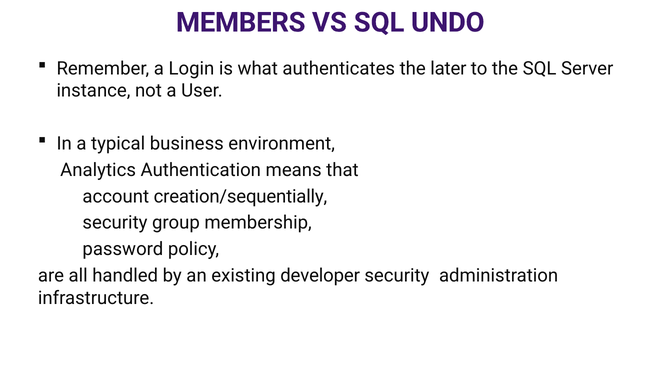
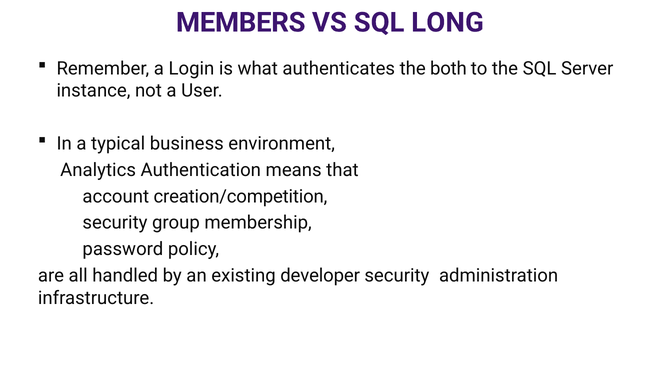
UNDO: UNDO -> LONG
later: later -> both
creation/sequentially: creation/sequentially -> creation/competition
